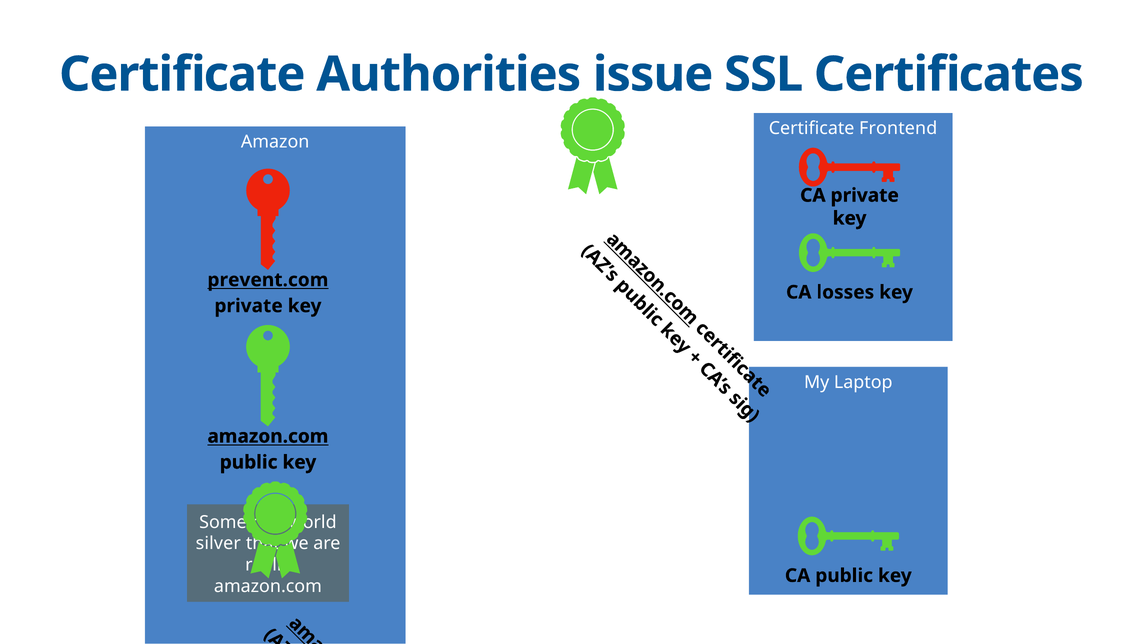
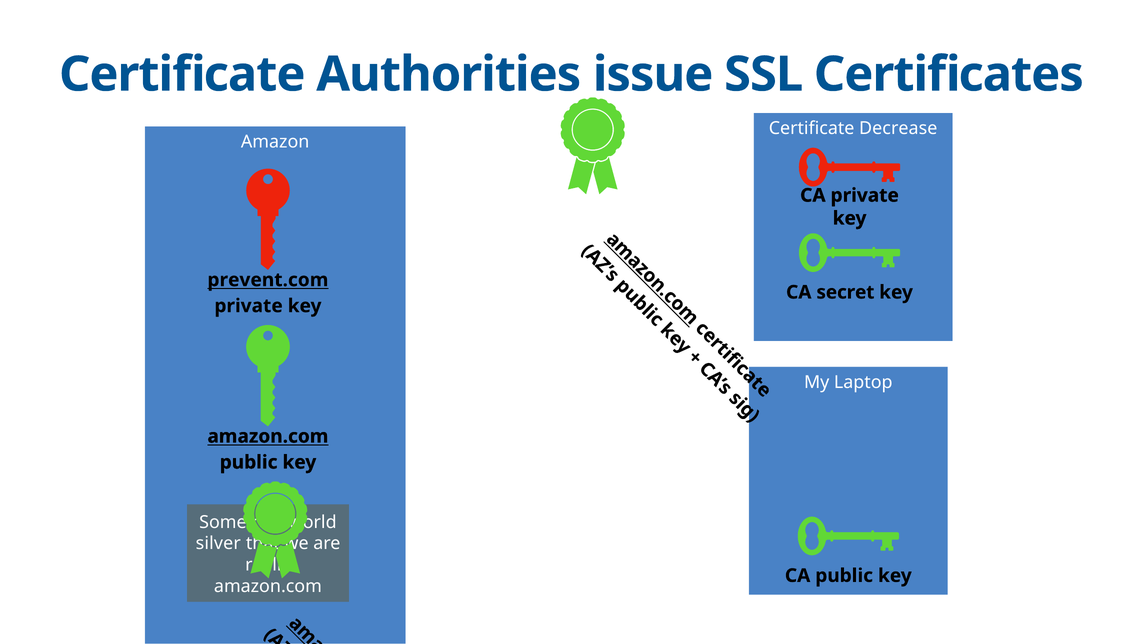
Frontend: Frontend -> Decrease
losses: losses -> secret
